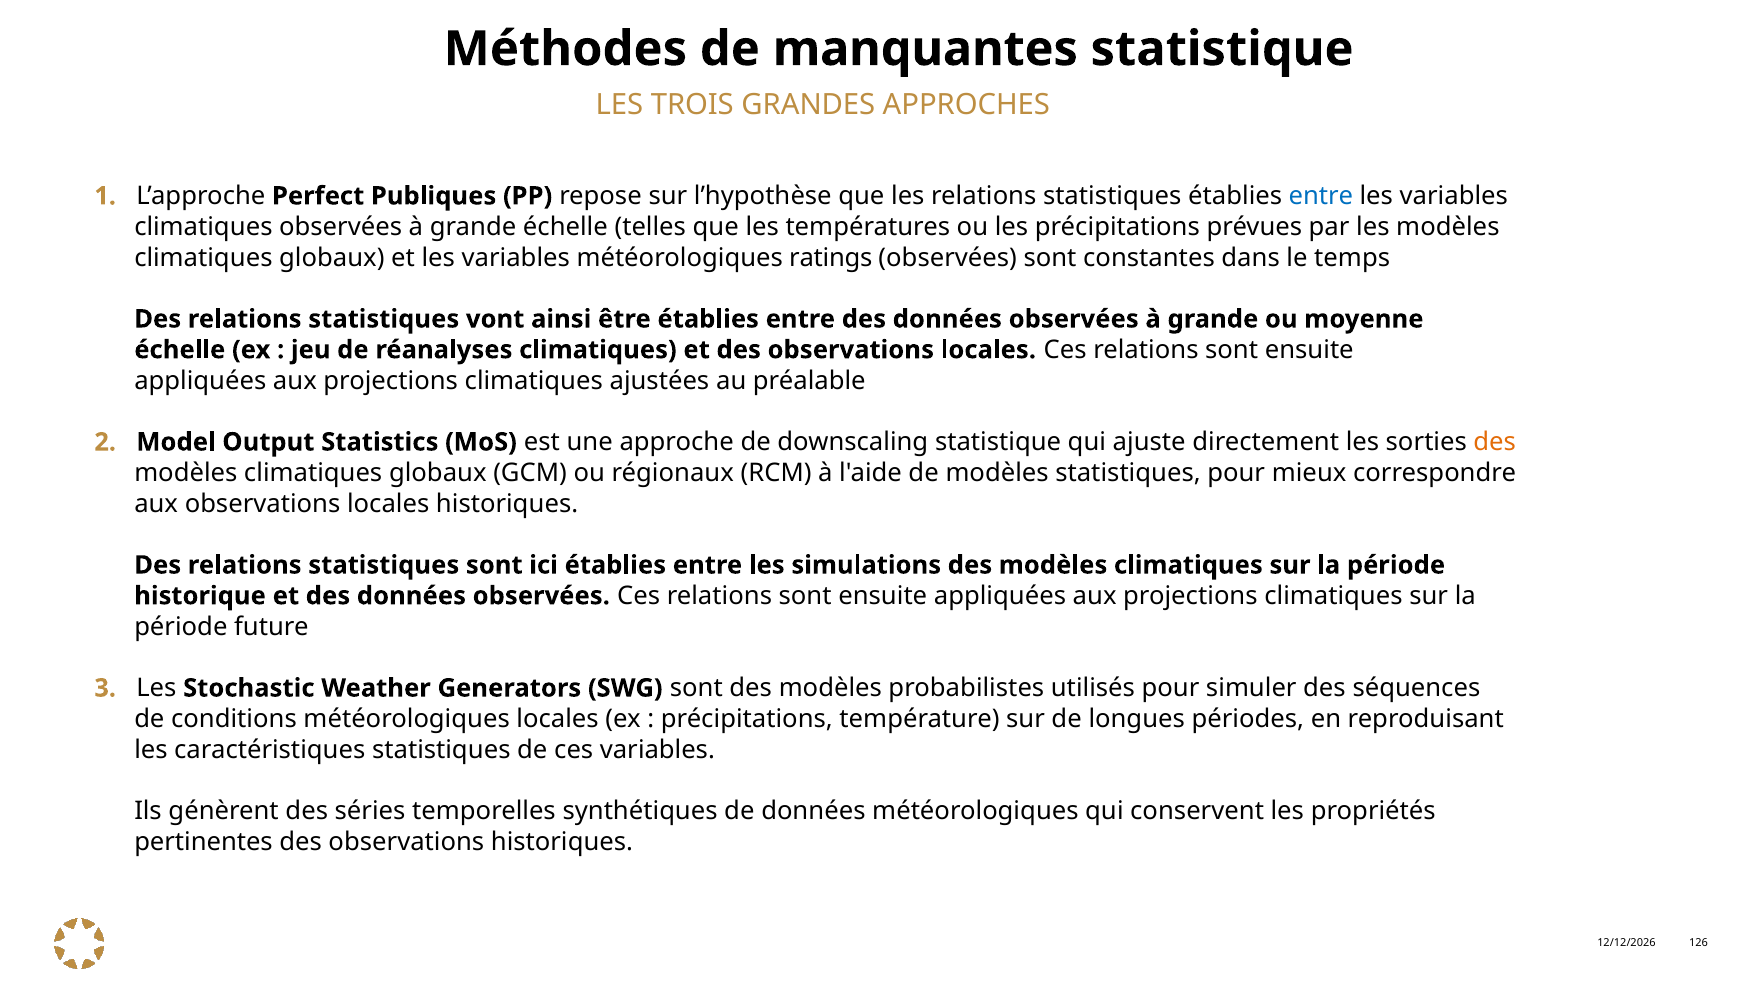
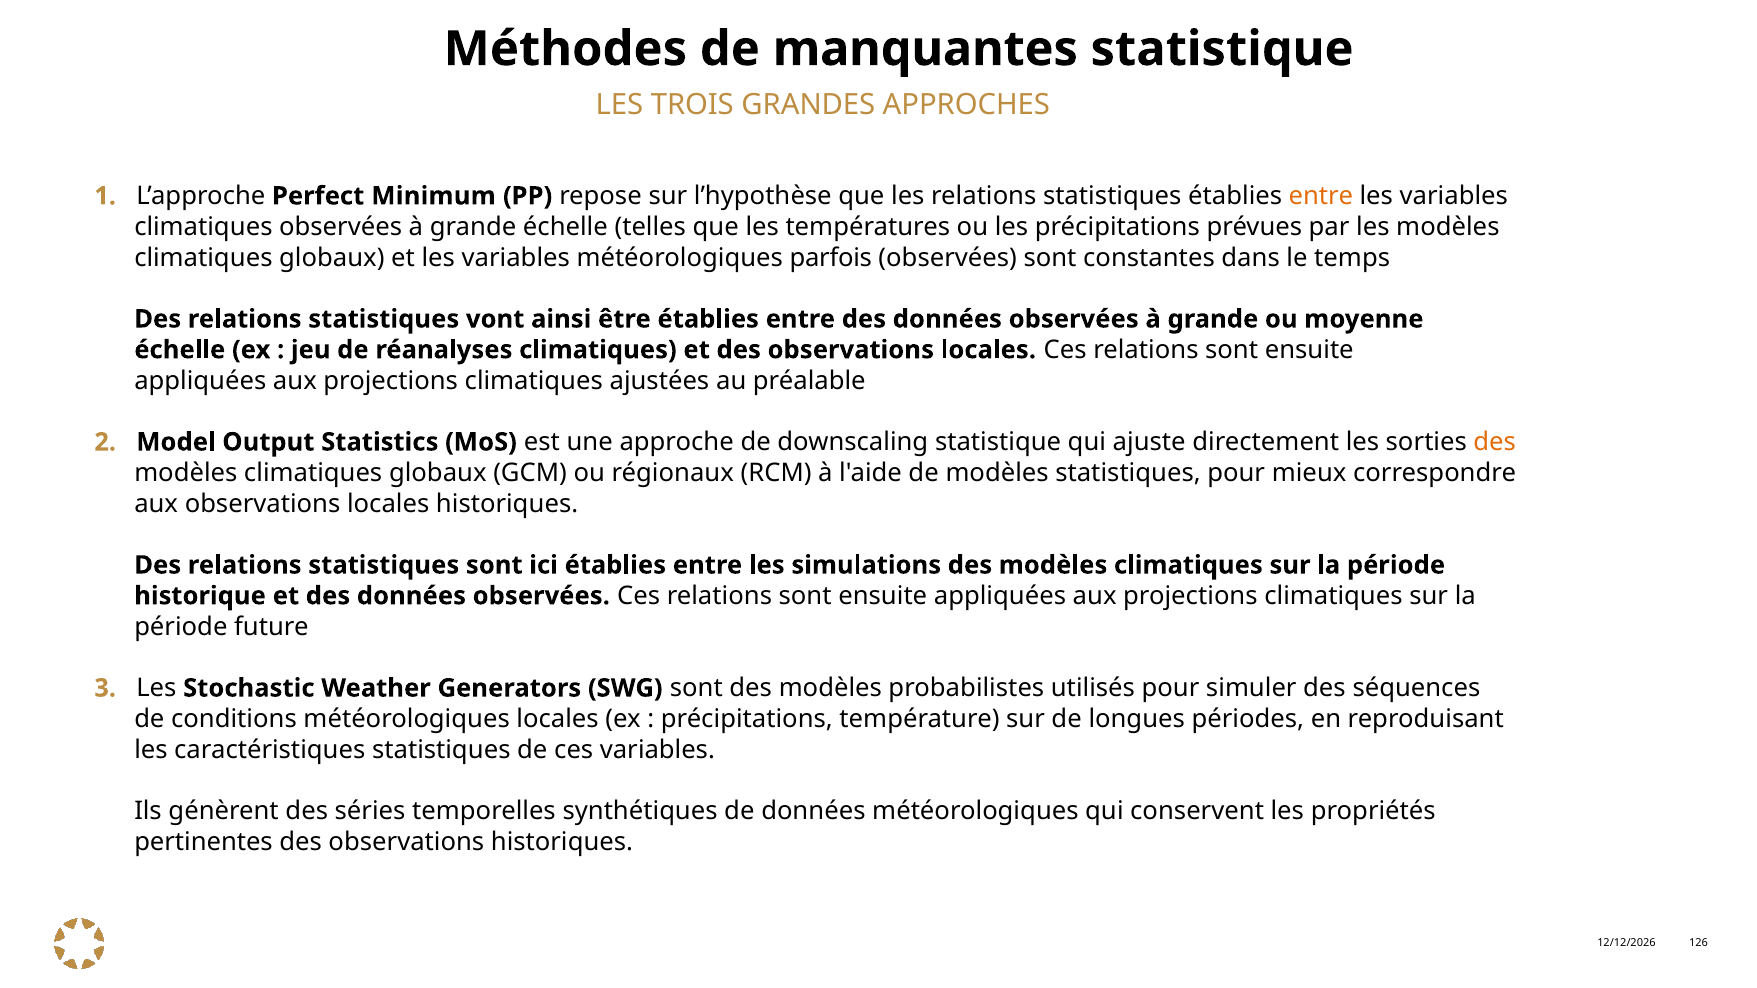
Publiques: Publiques -> Minimum
entre at (1321, 196) colour: blue -> orange
ratings: ratings -> parfois
